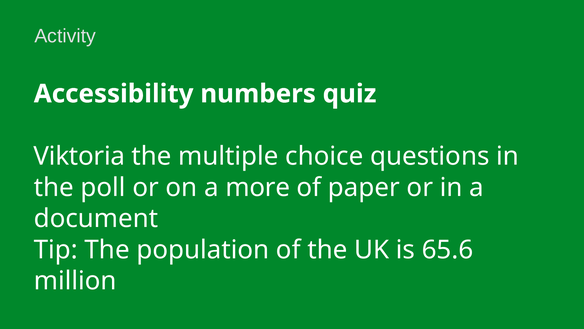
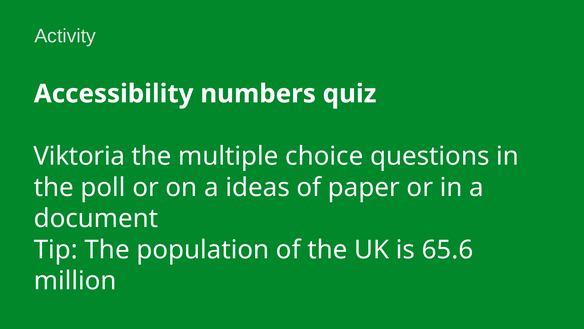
more: more -> ideas
